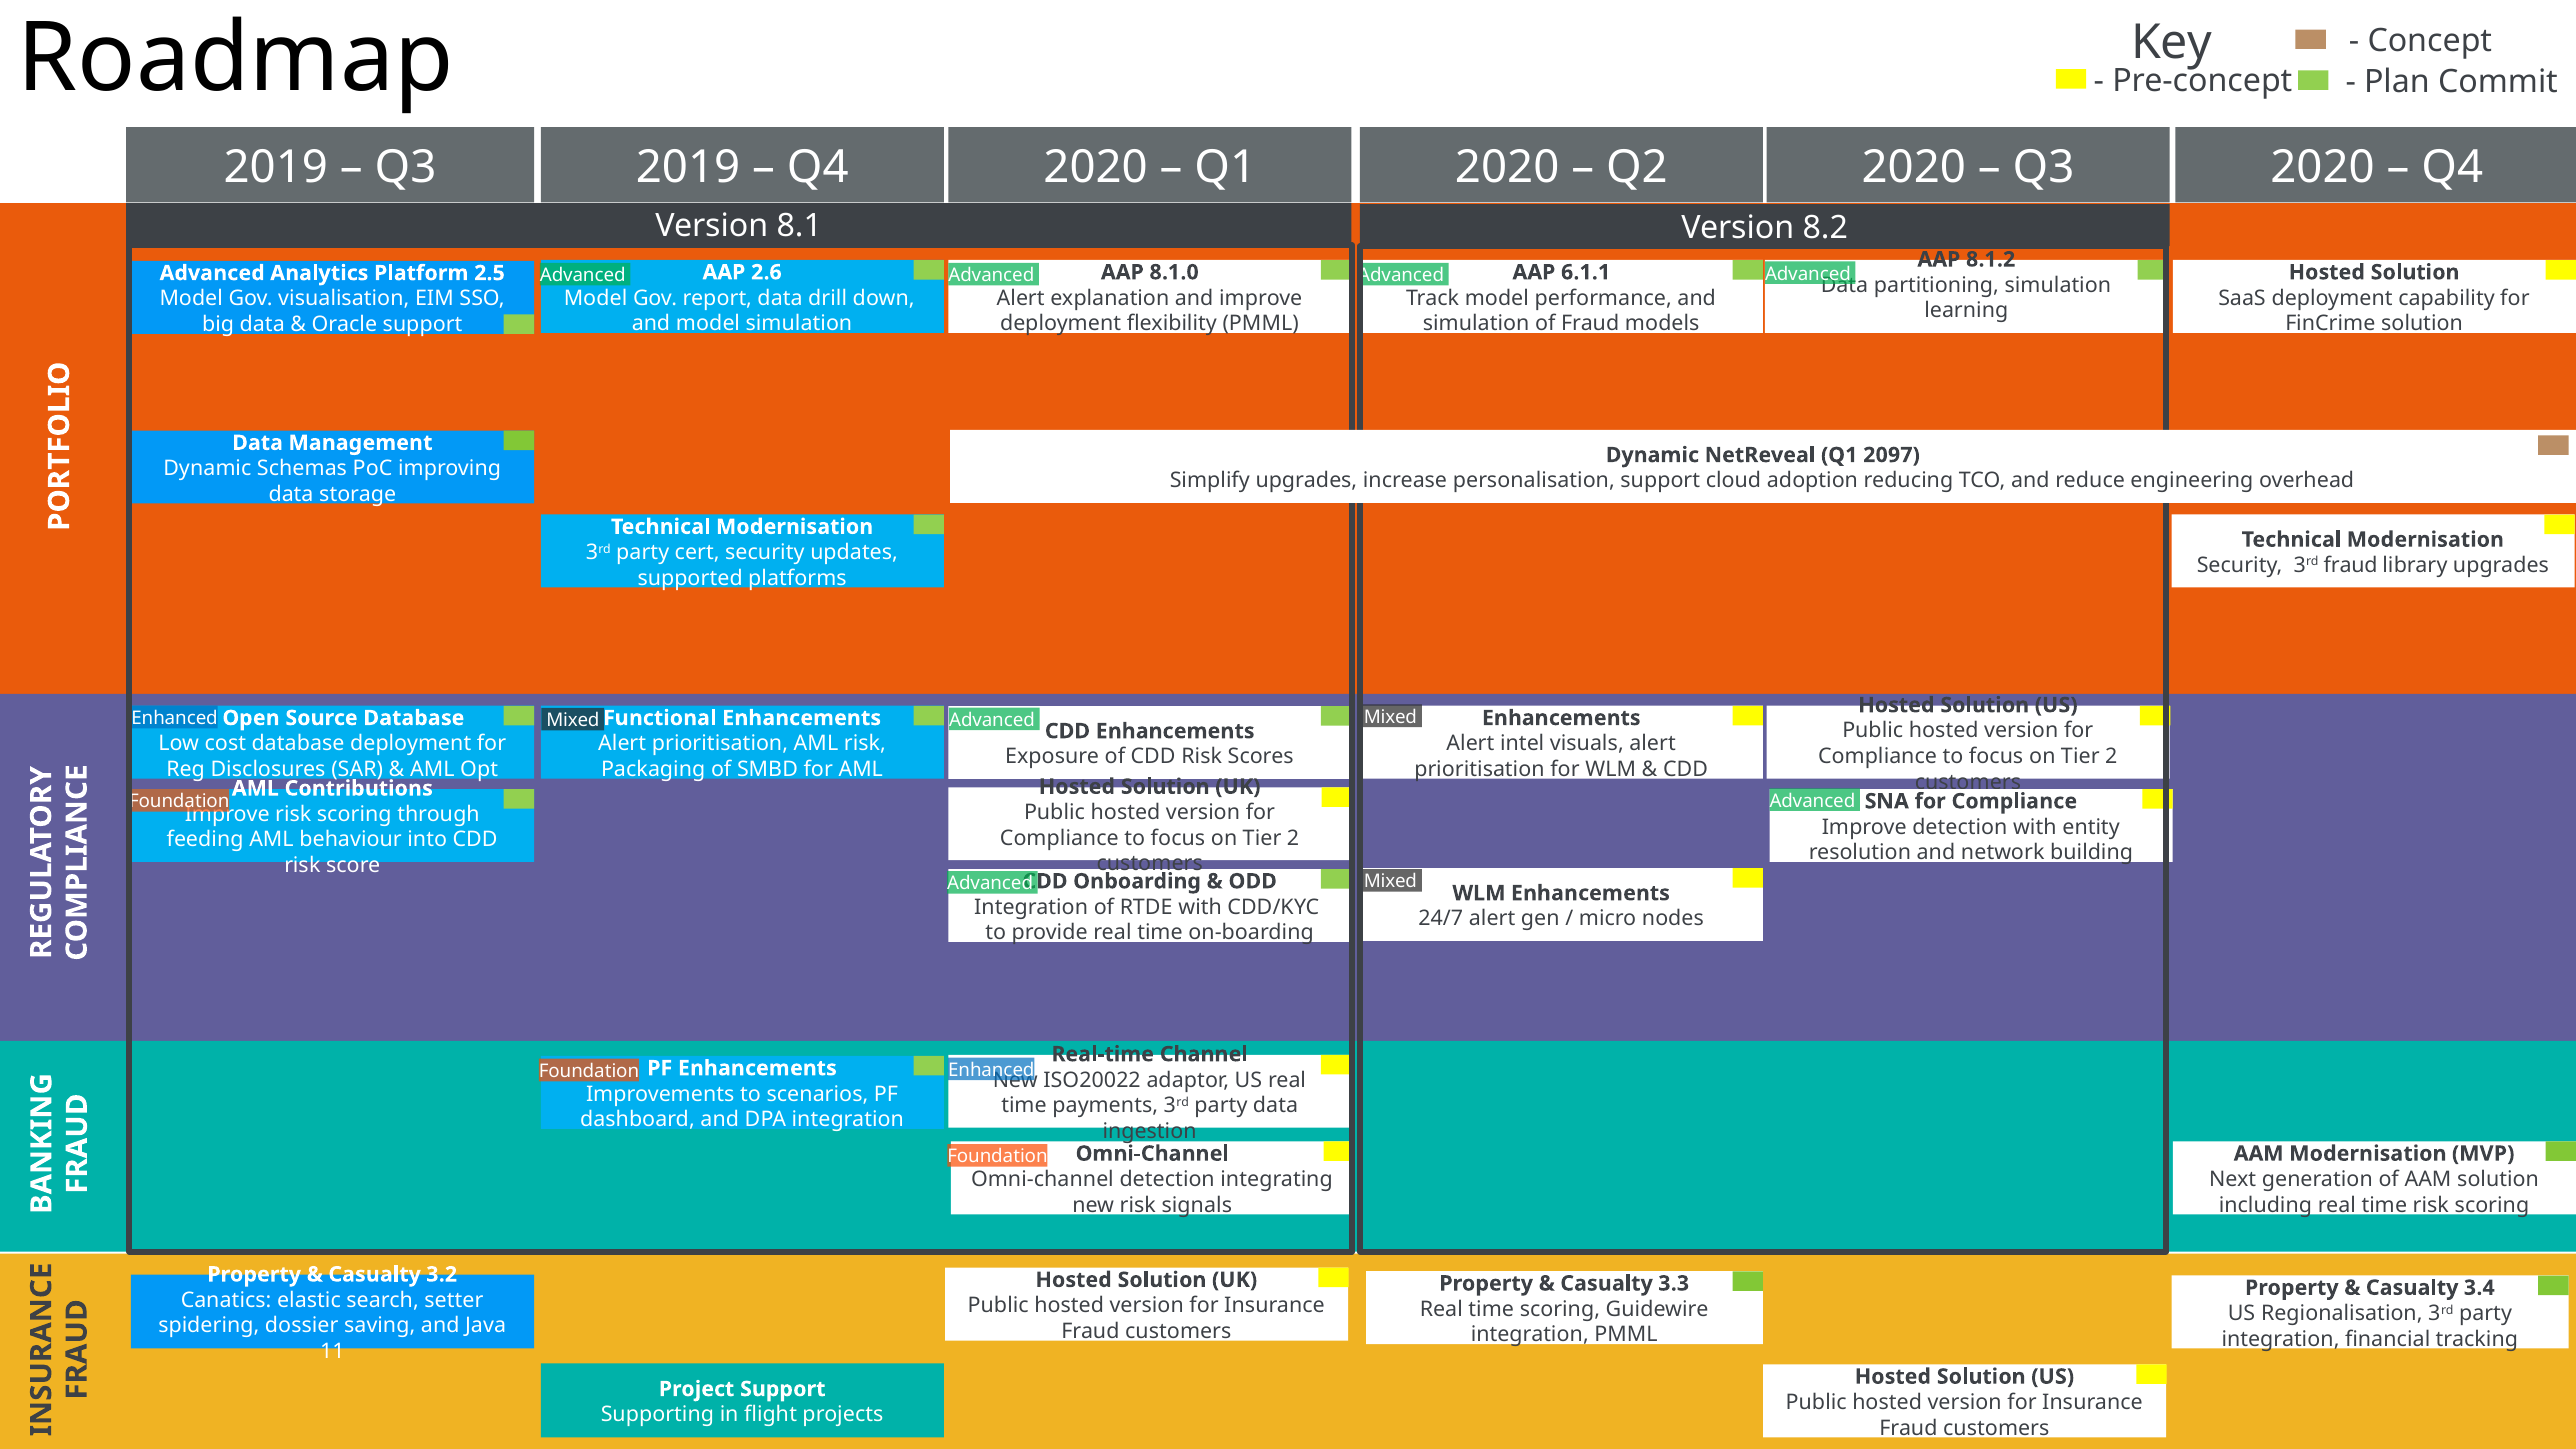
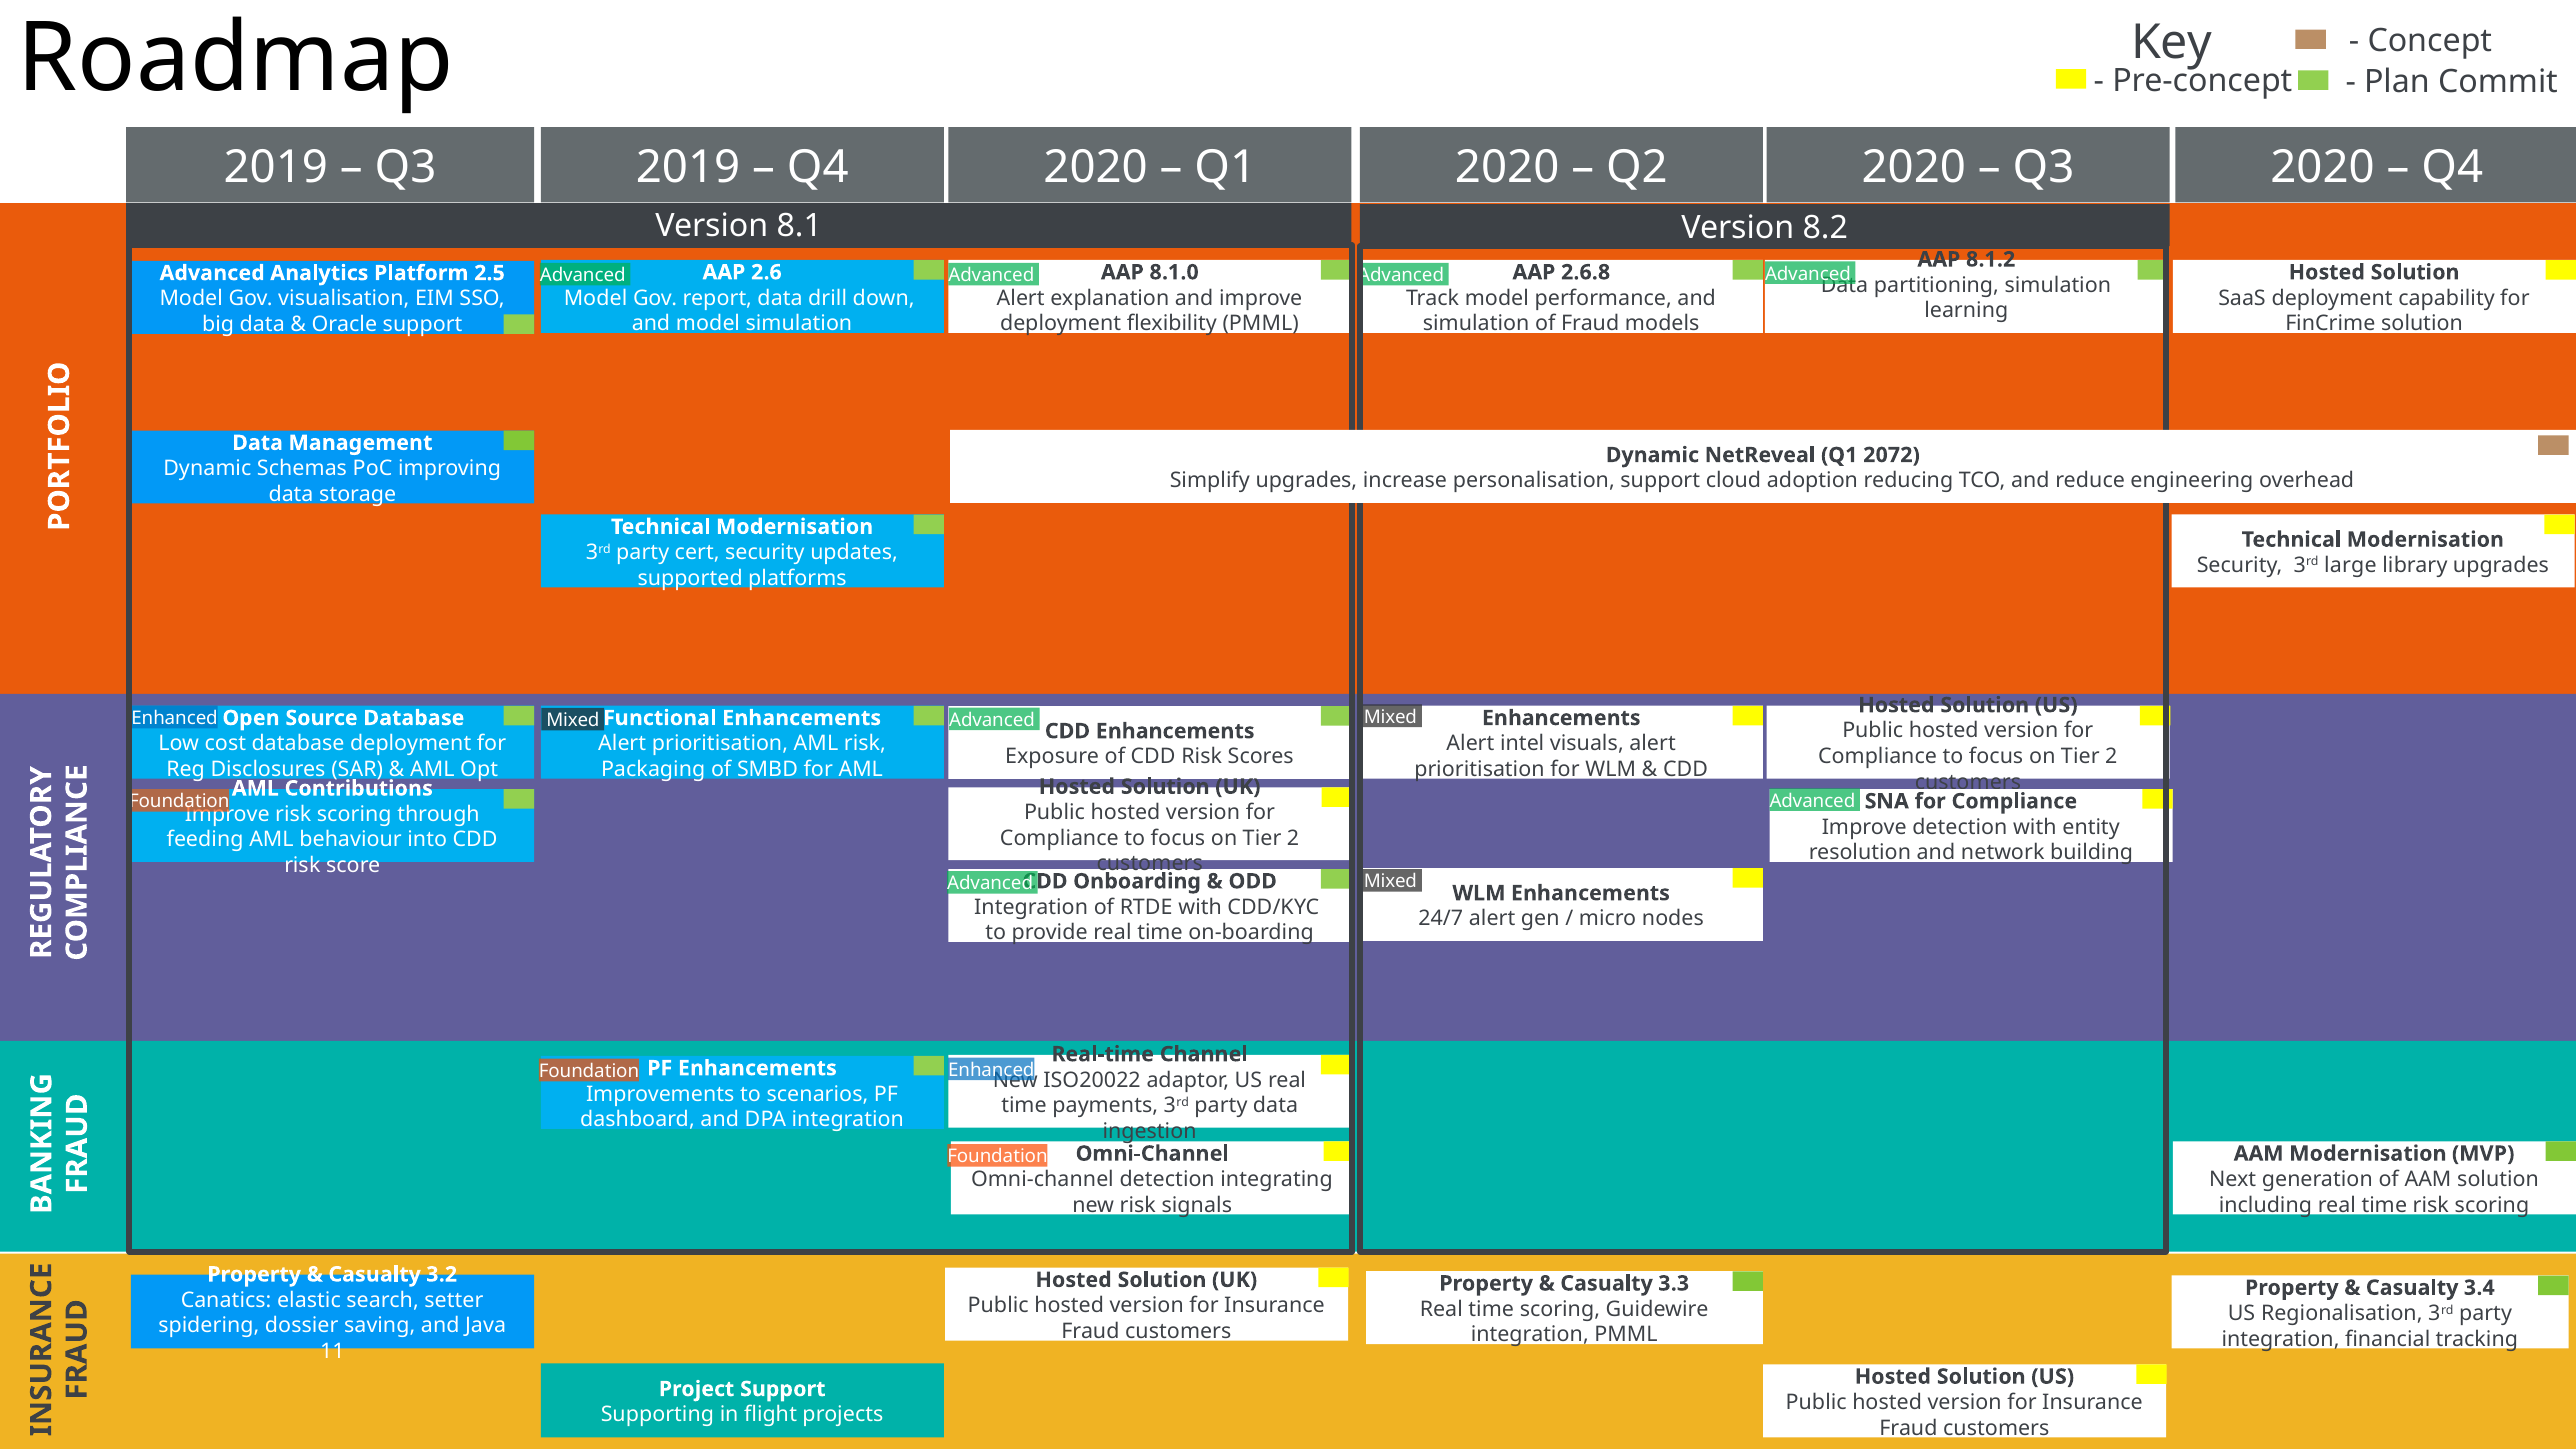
6.1.1: 6.1.1 -> 2.6.8
2097: 2097 -> 2072
3rd fraud: fraud -> large
